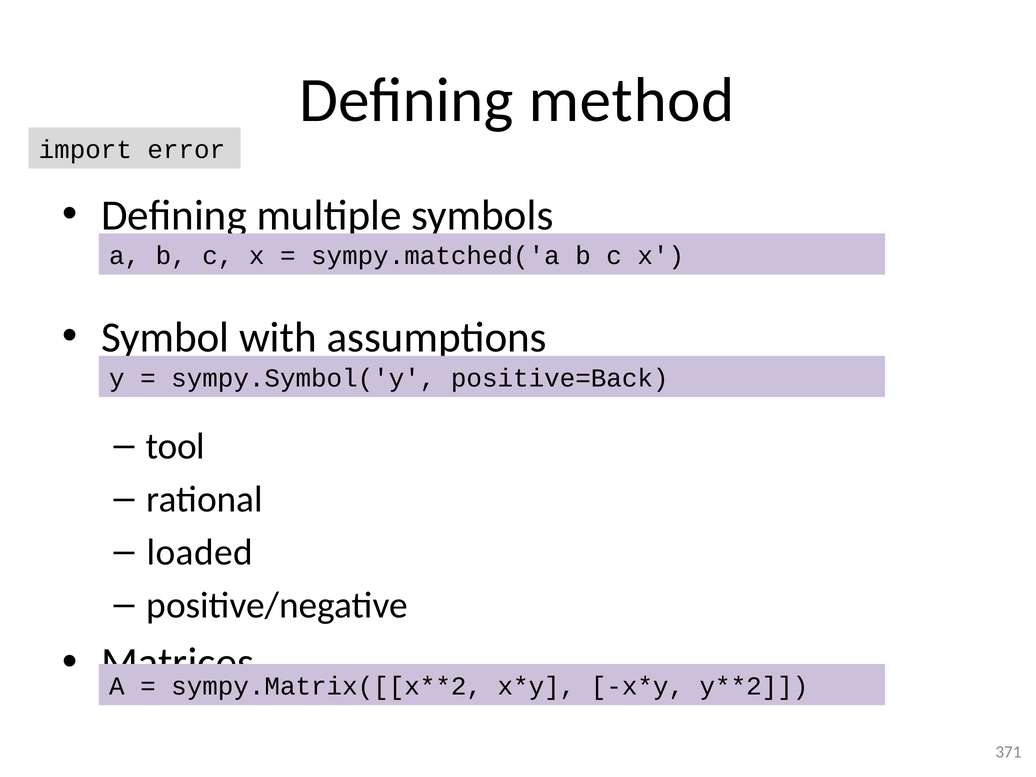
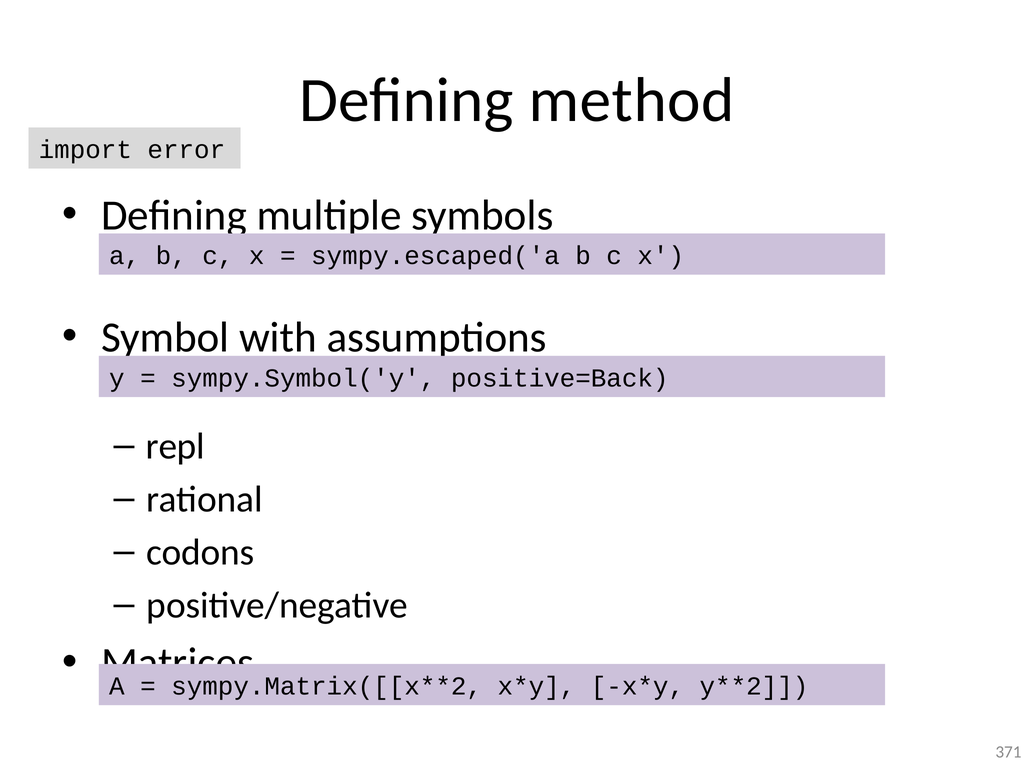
sympy.matched('a: sympy.matched('a -> sympy.escaped('a
tool: tool -> repl
loaded: loaded -> codons
